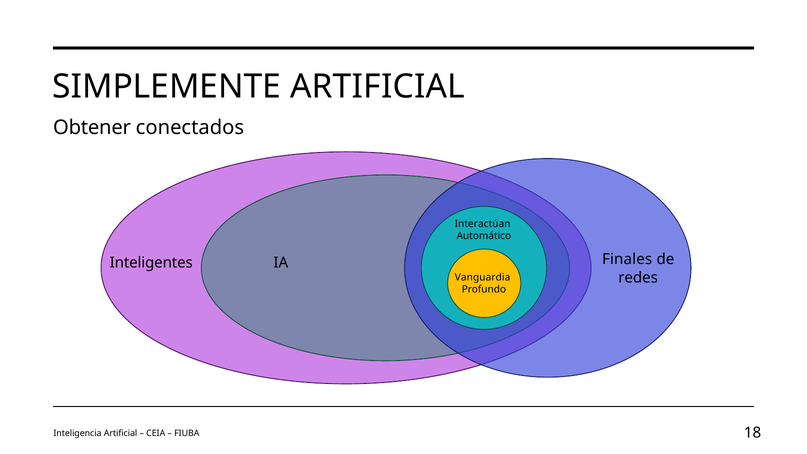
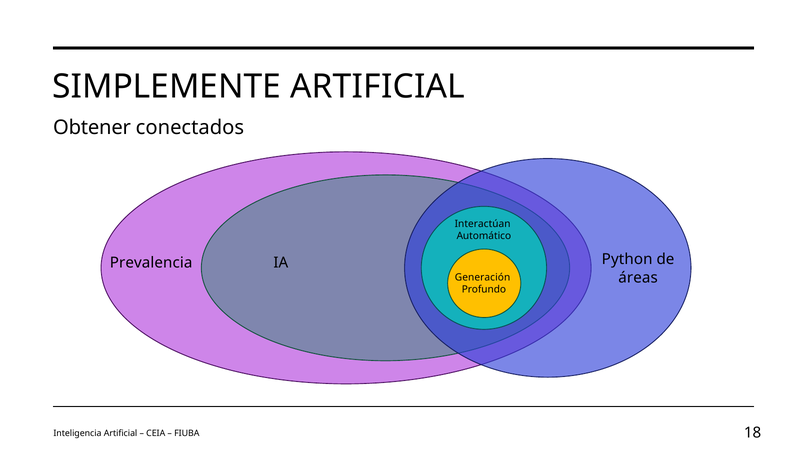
Finales: Finales -> Python
Inteligentes: Inteligentes -> Prevalencia
redes: redes -> áreas
Vanguardia: Vanguardia -> Generación
